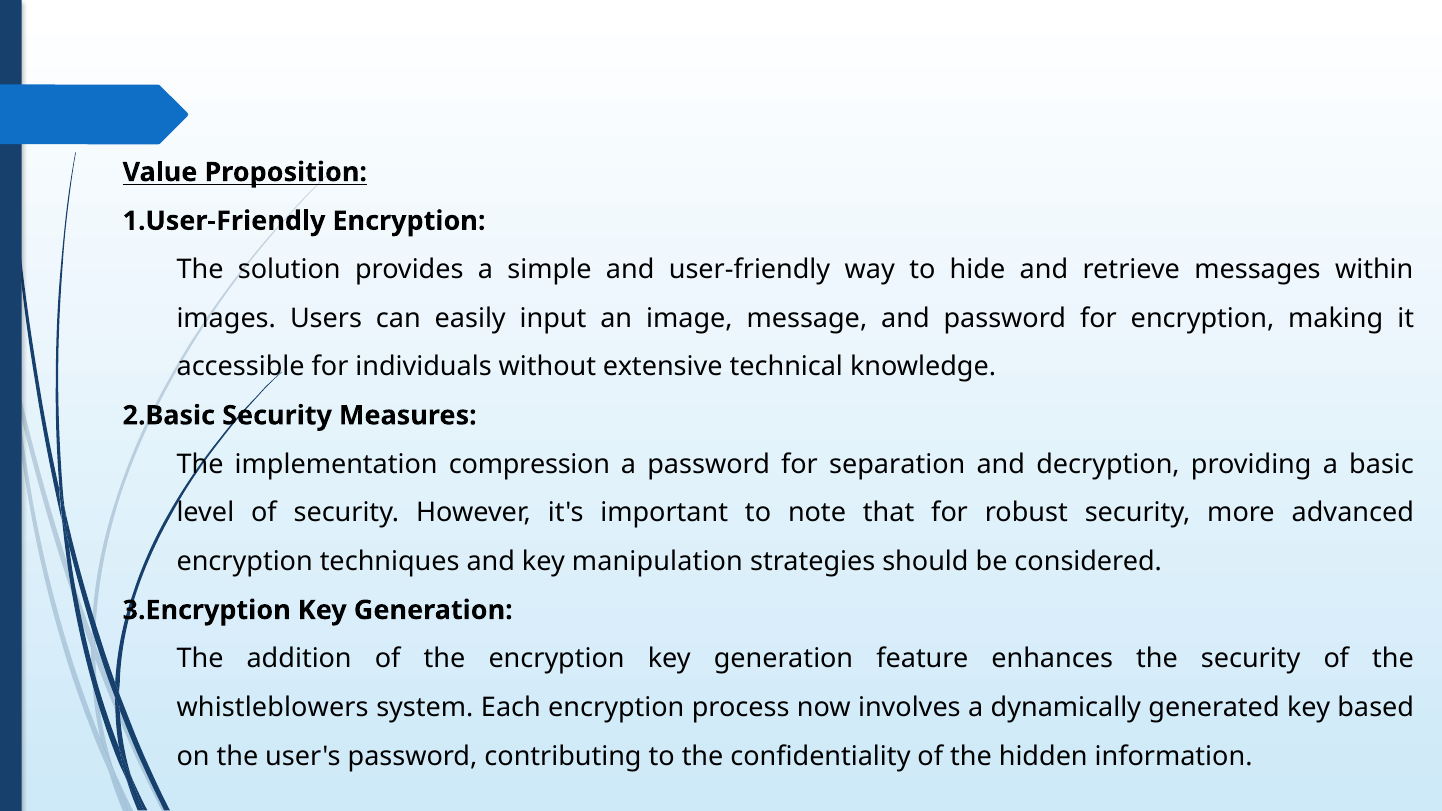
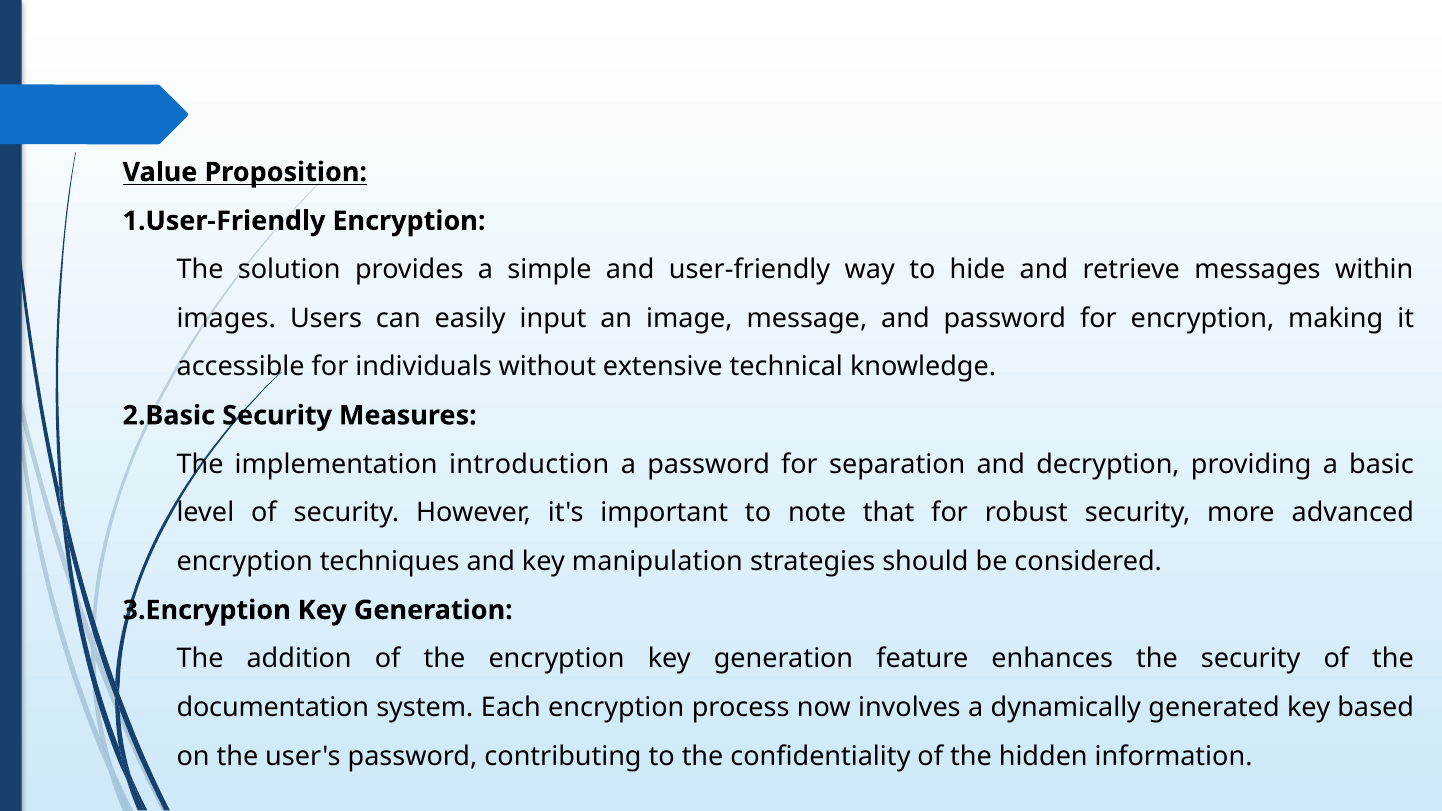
compression: compression -> introduction
whistleblowers: whistleblowers -> documentation
